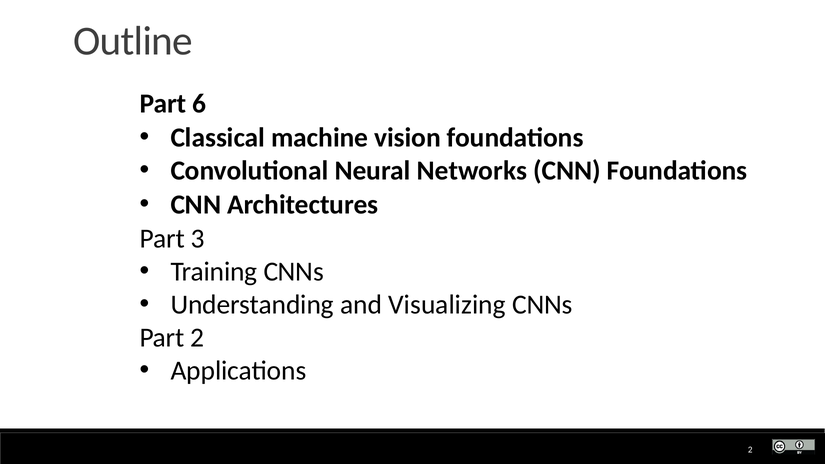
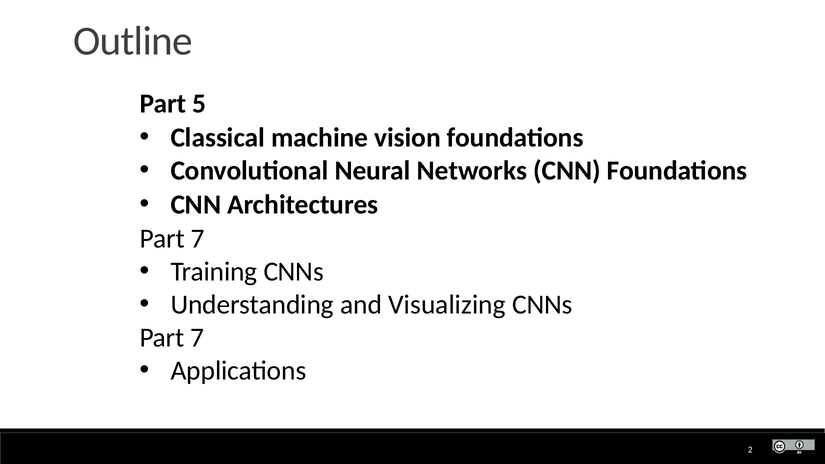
6: 6 -> 5
3 at (198, 238): 3 -> 7
2 at (197, 337): 2 -> 7
